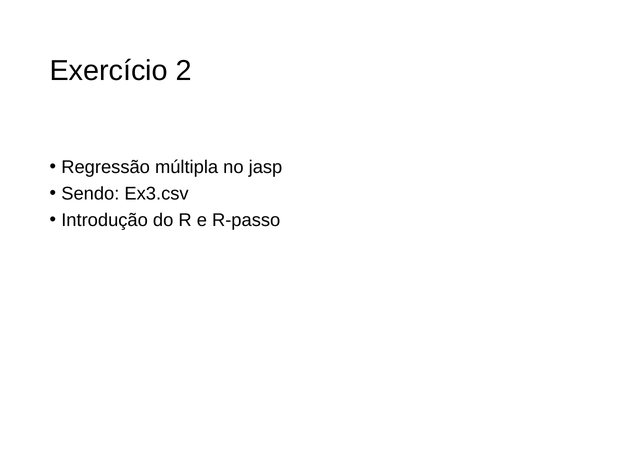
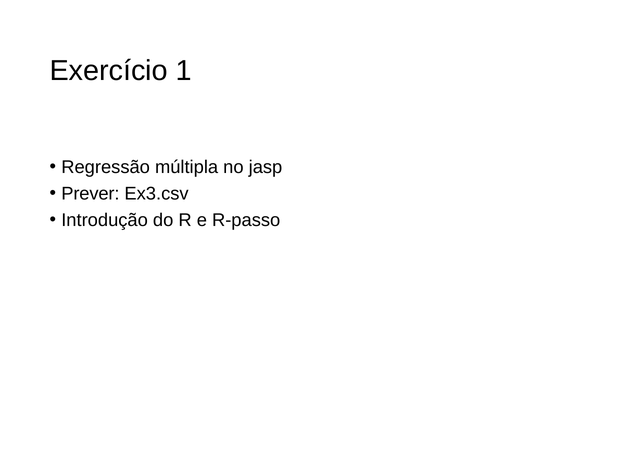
2: 2 -> 1
Sendo: Sendo -> Prever
